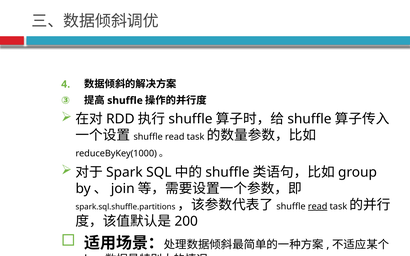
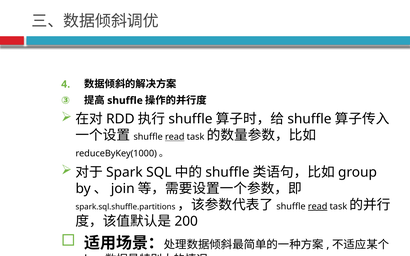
read at (175, 137) underline: none -> present
